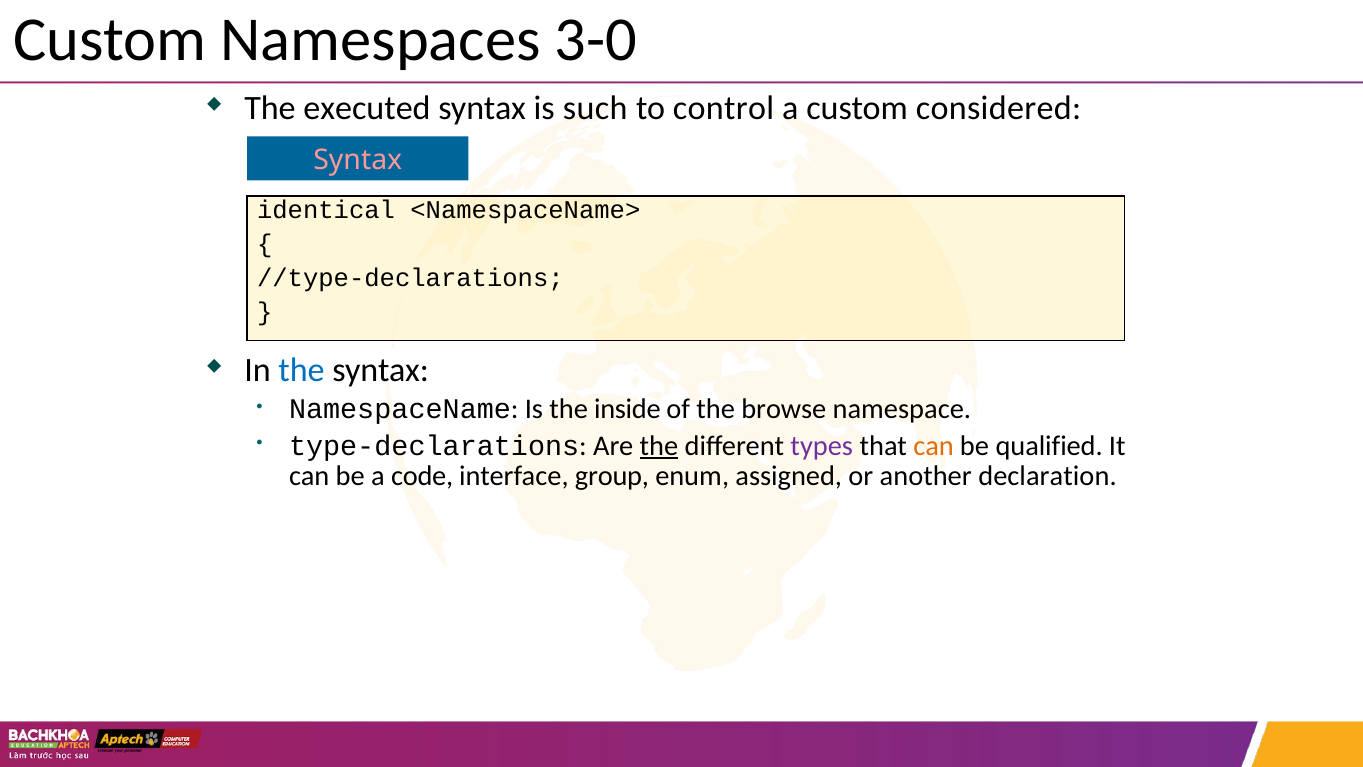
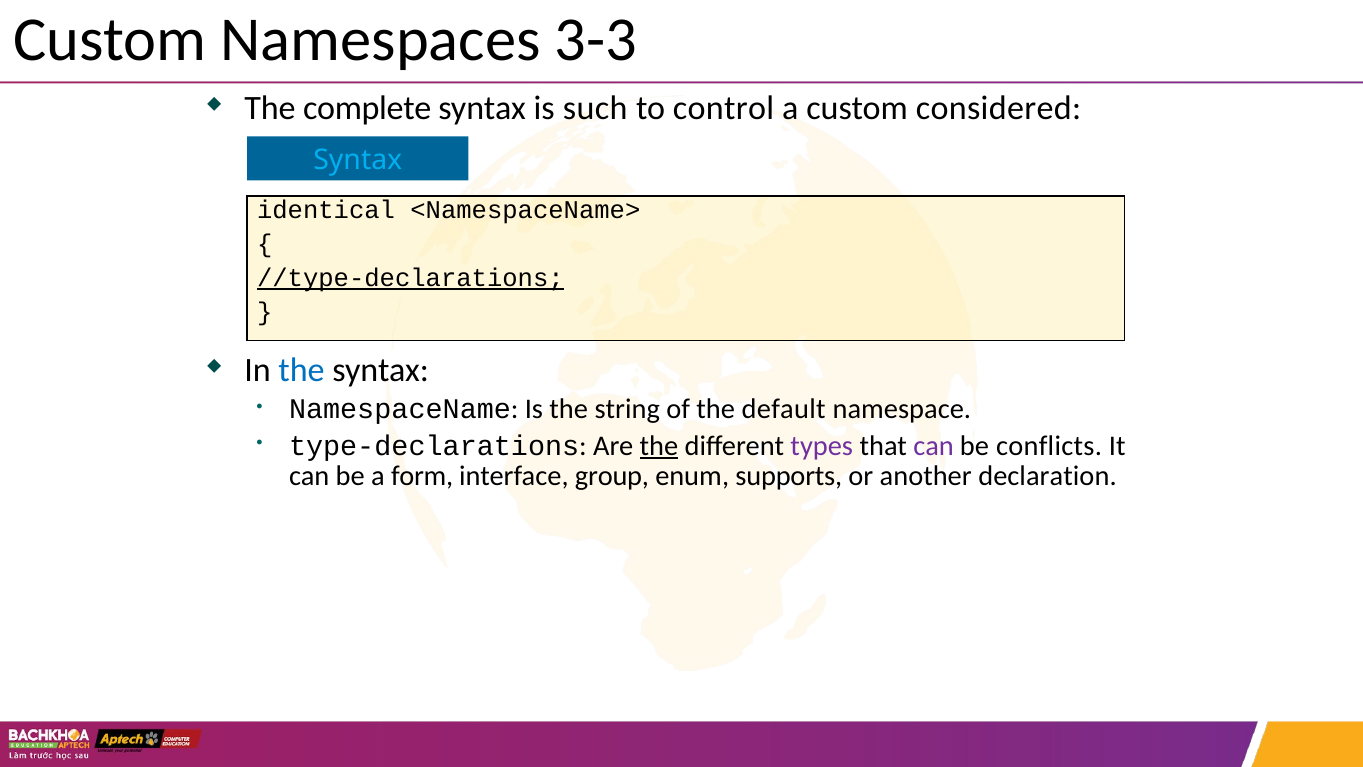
3-0: 3-0 -> 3-3
executed: executed -> complete
Syntax at (358, 160) colour: pink -> light blue
//type-declarations underline: none -> present
inside: inside -> string
browse: browse -> default
can at (934, 446) colour: orange -> purple
qualified: qualified -> conflicts
code: code -> form
assigned: assigned -> supports
